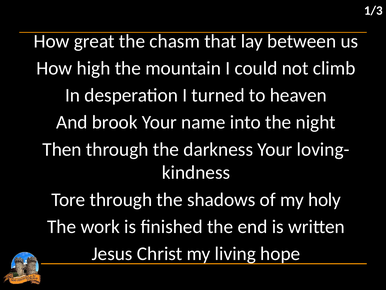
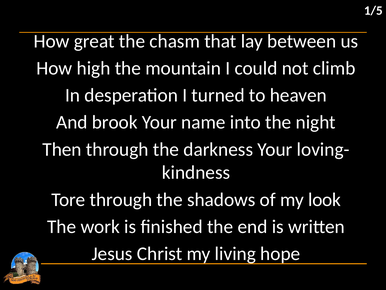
1/3: 1/3 -> 1/5
holy: holy -> look
